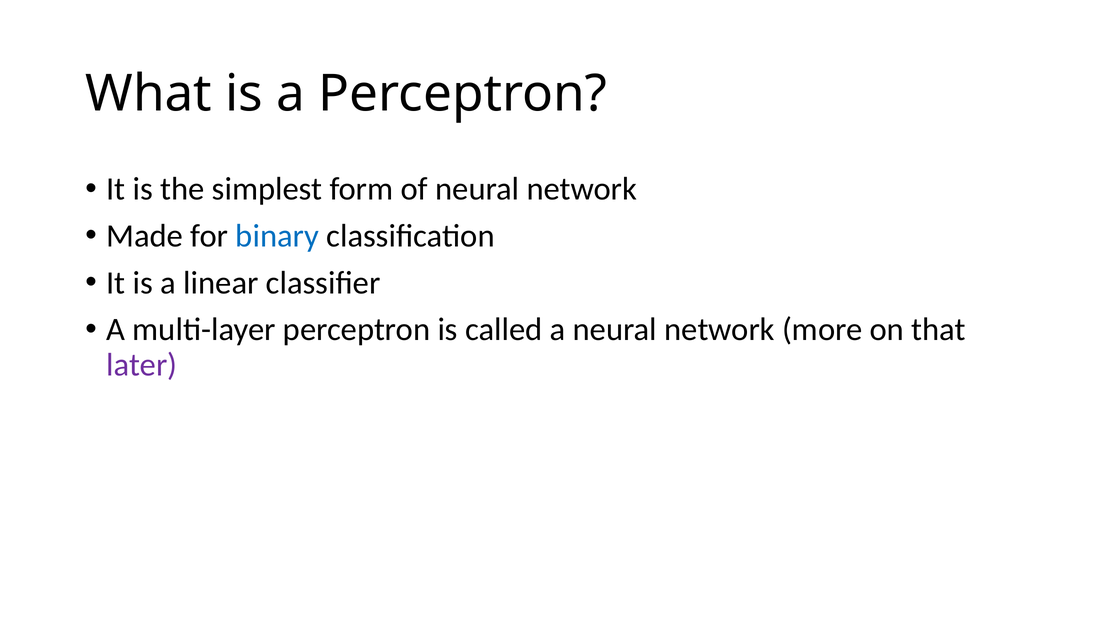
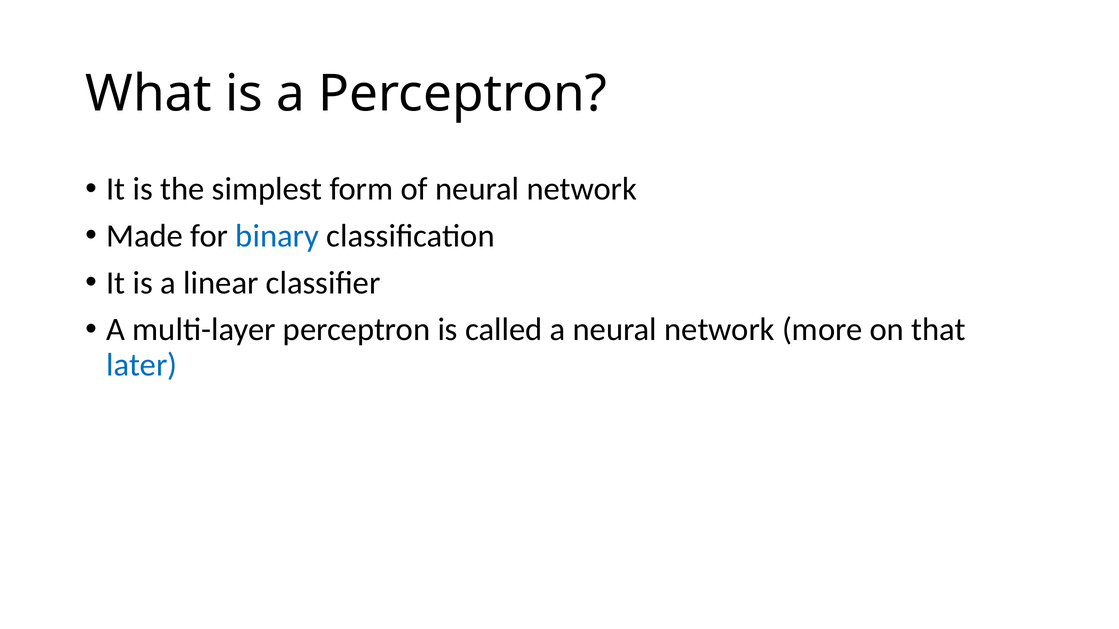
later colour: purple -> blue
